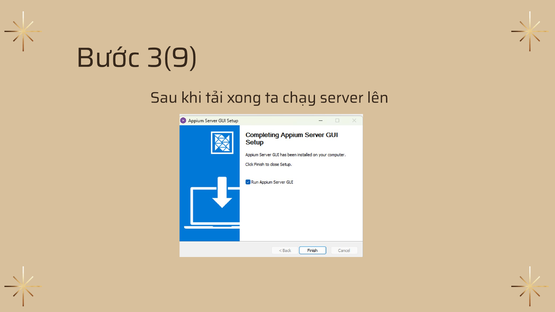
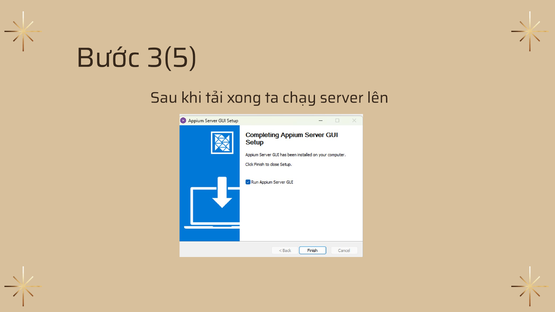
3(9: 3(9 -> 3(5
